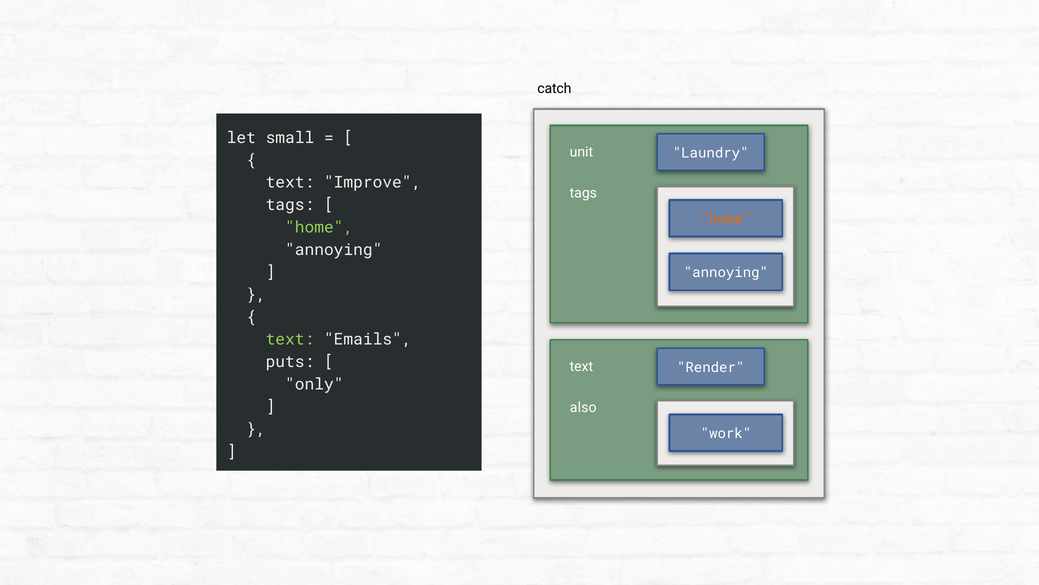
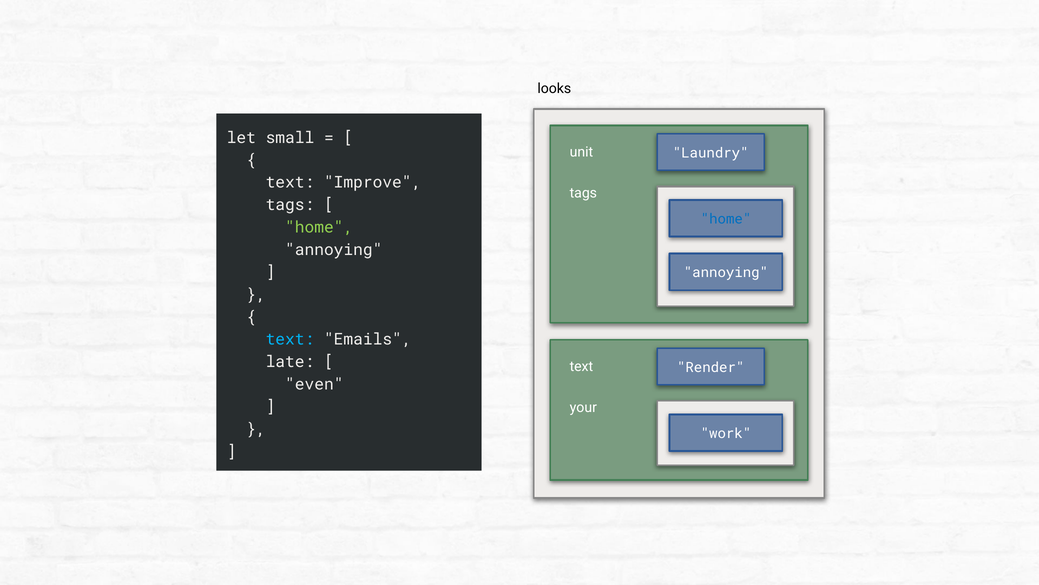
catch: catch -> looks
home at (726, 219) colour: orange -> blue
text at (290, 339) colour: light green -> light blue
puts: puts -> late
only: only -> even
also: also -> your
